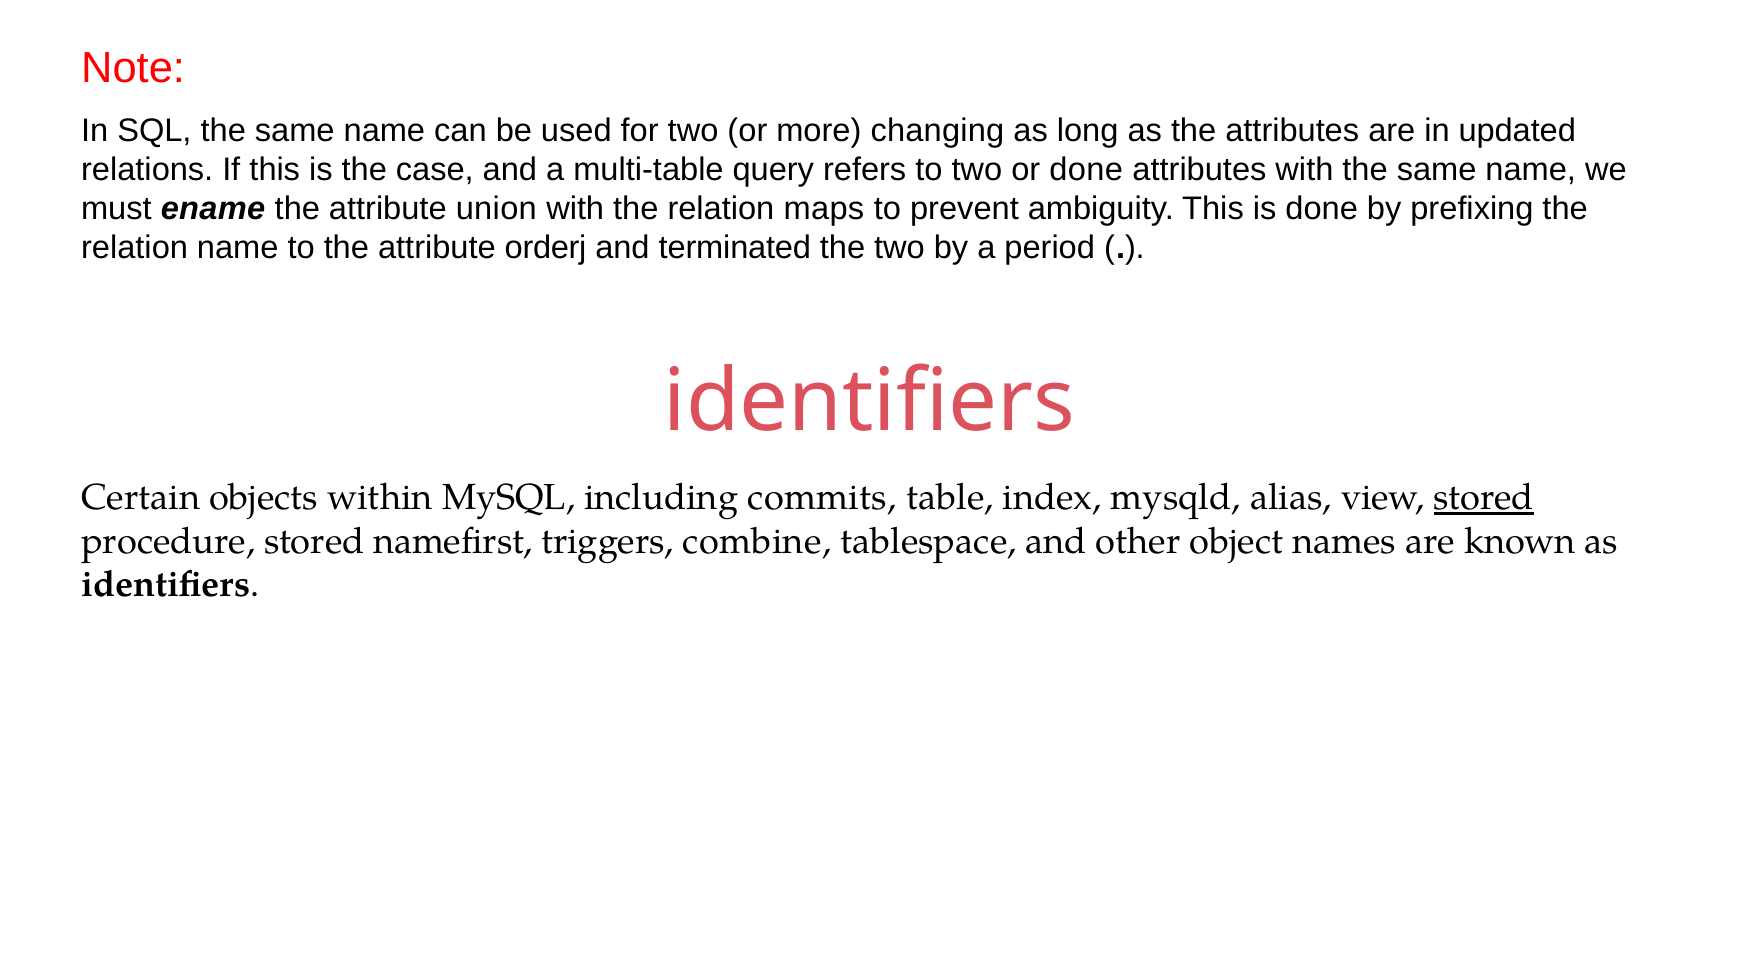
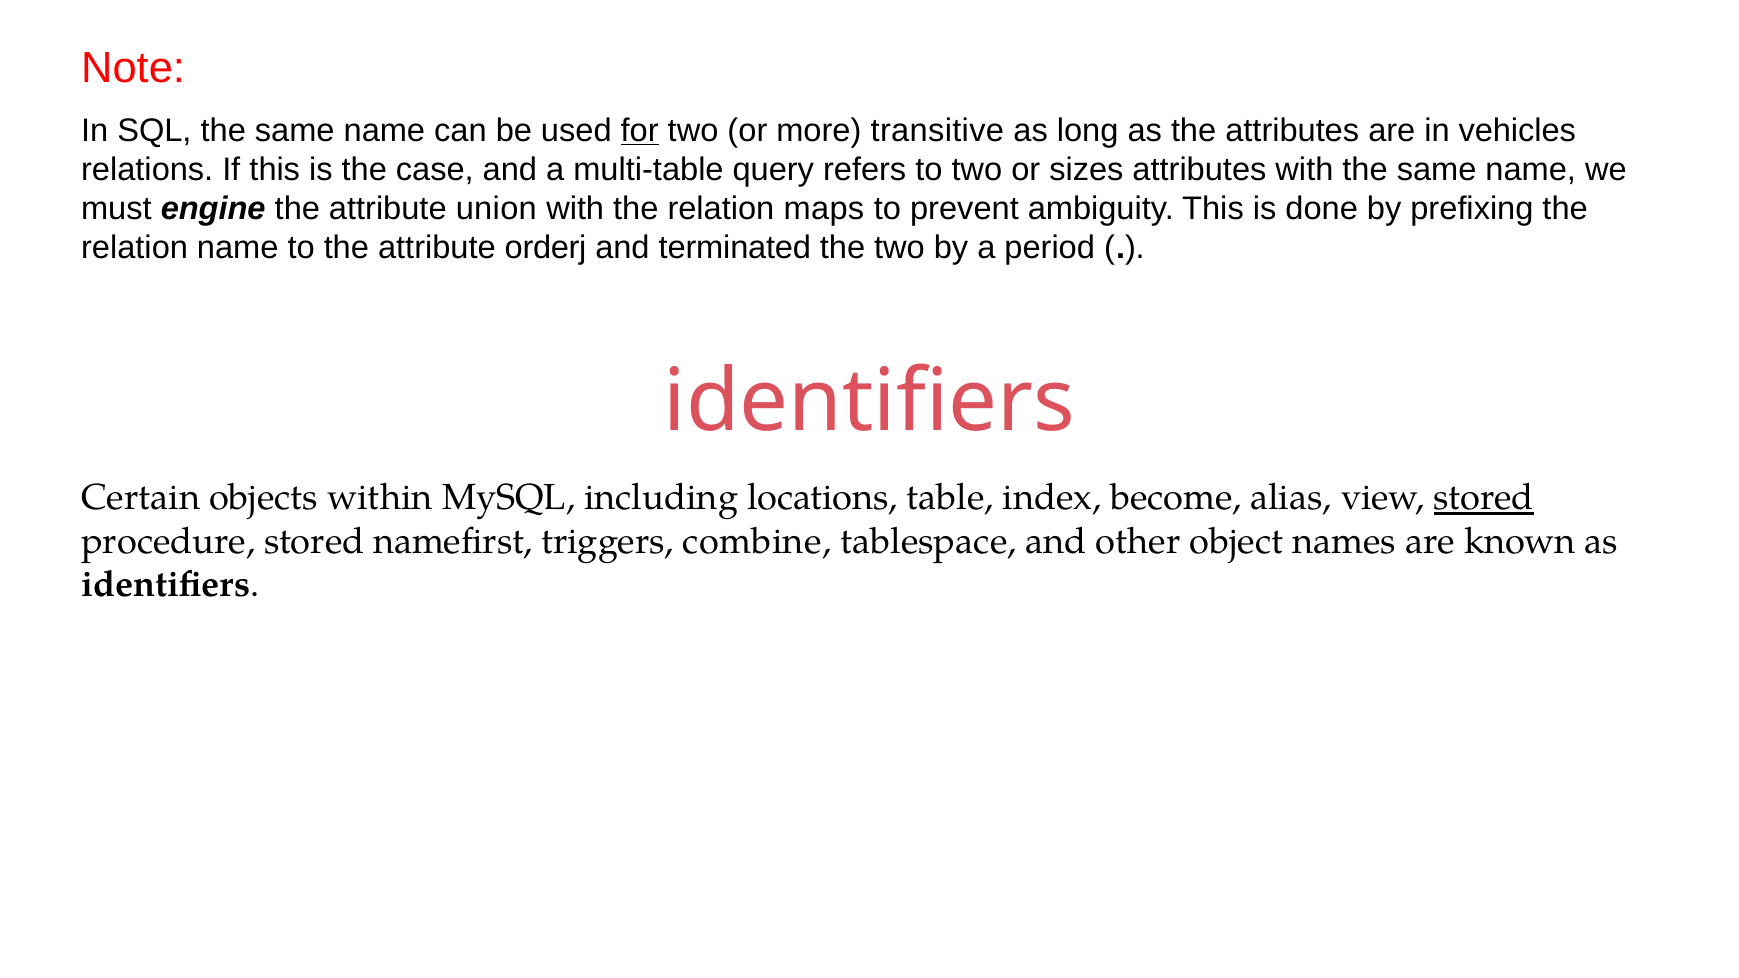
for underline: none -> present
changing: changing -> transitive
updated: updated -> vehicles
or done: done -> sizes
ename: ename -> engine
commits: commits -> locations
mysqld: mysqld -> become
